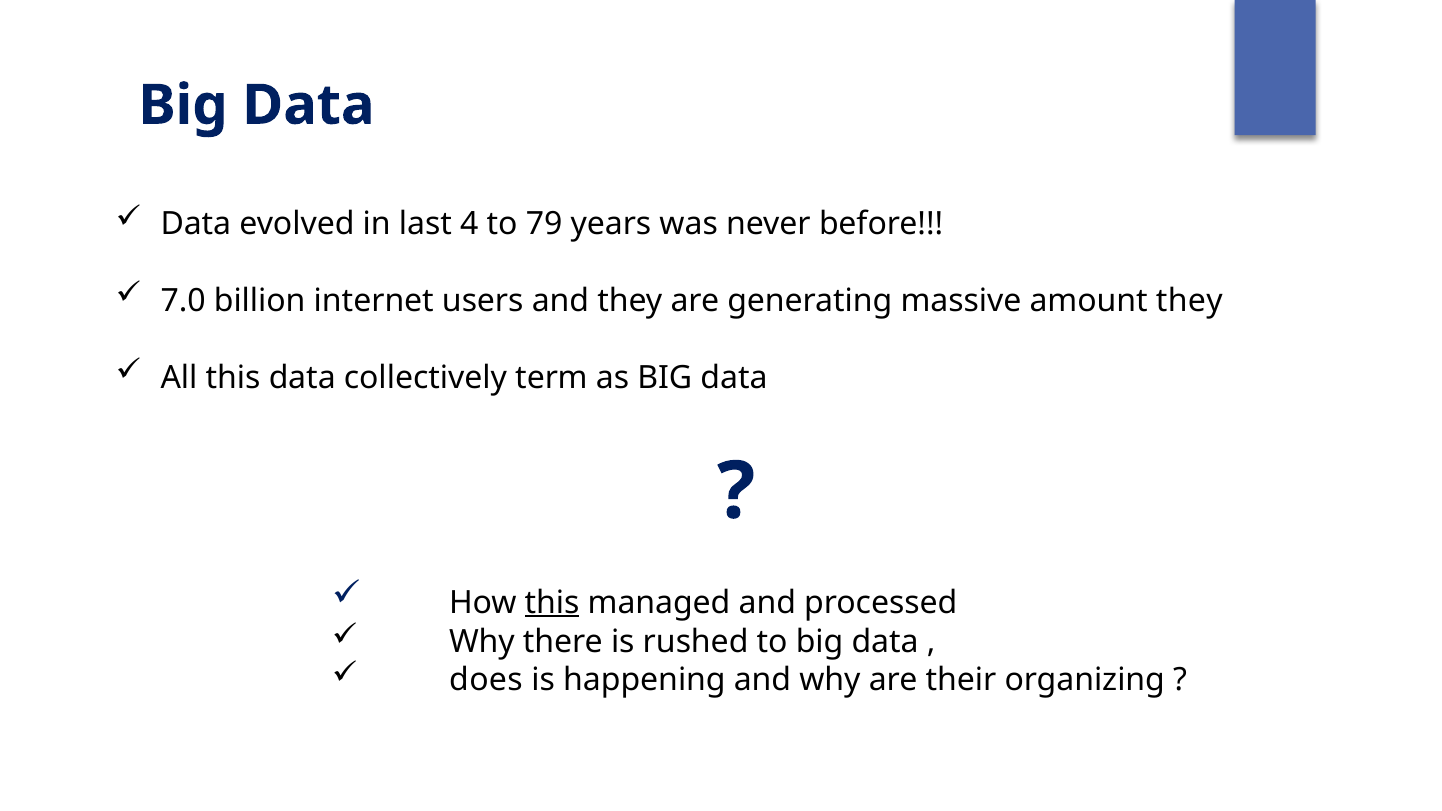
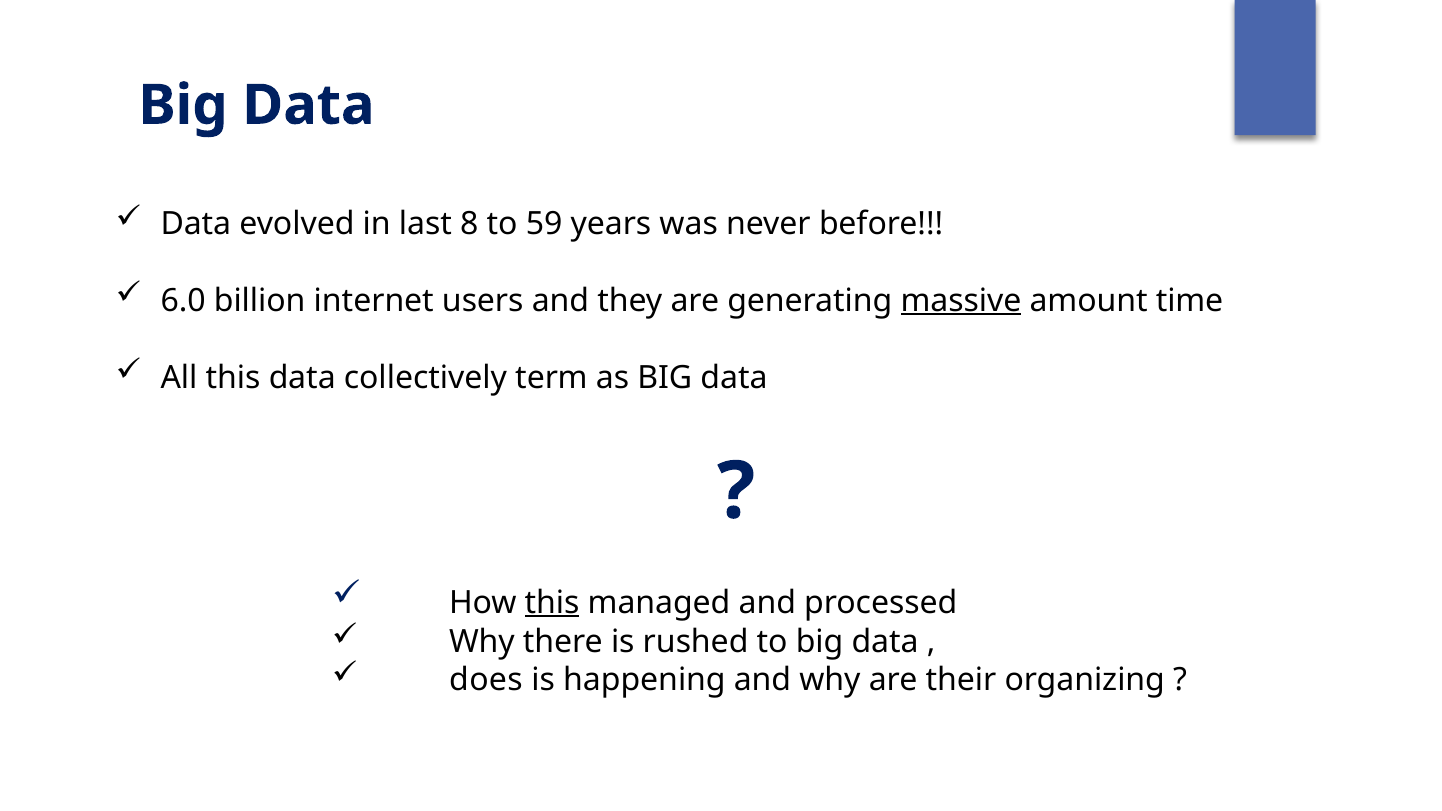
4: 4 -> 8
79: 79 -> 59
7.0: 7.0 -> 6.0
massive underline: none -> present
amount they: they -> time
